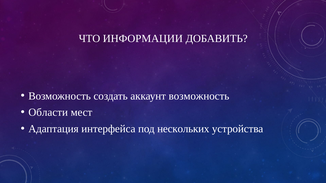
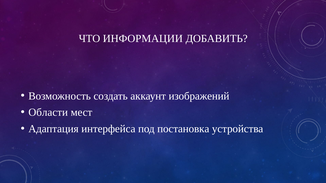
аккаунт возможность: возможность -> изображений
нескольких: нескольких -> постановка
